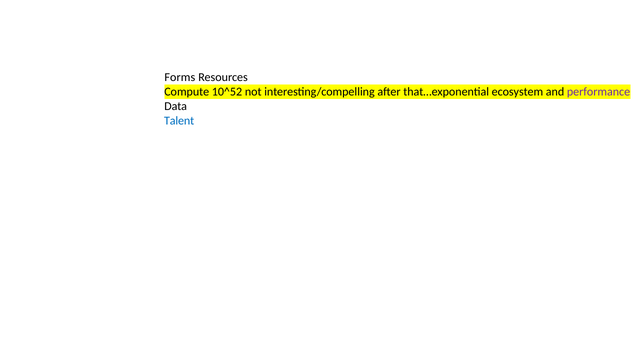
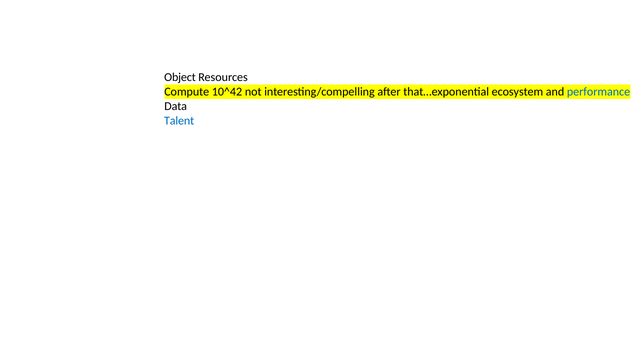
Forms: Forms -> Object
10^52: 10^52 -> 10^42
performance colour: purple -> blue
